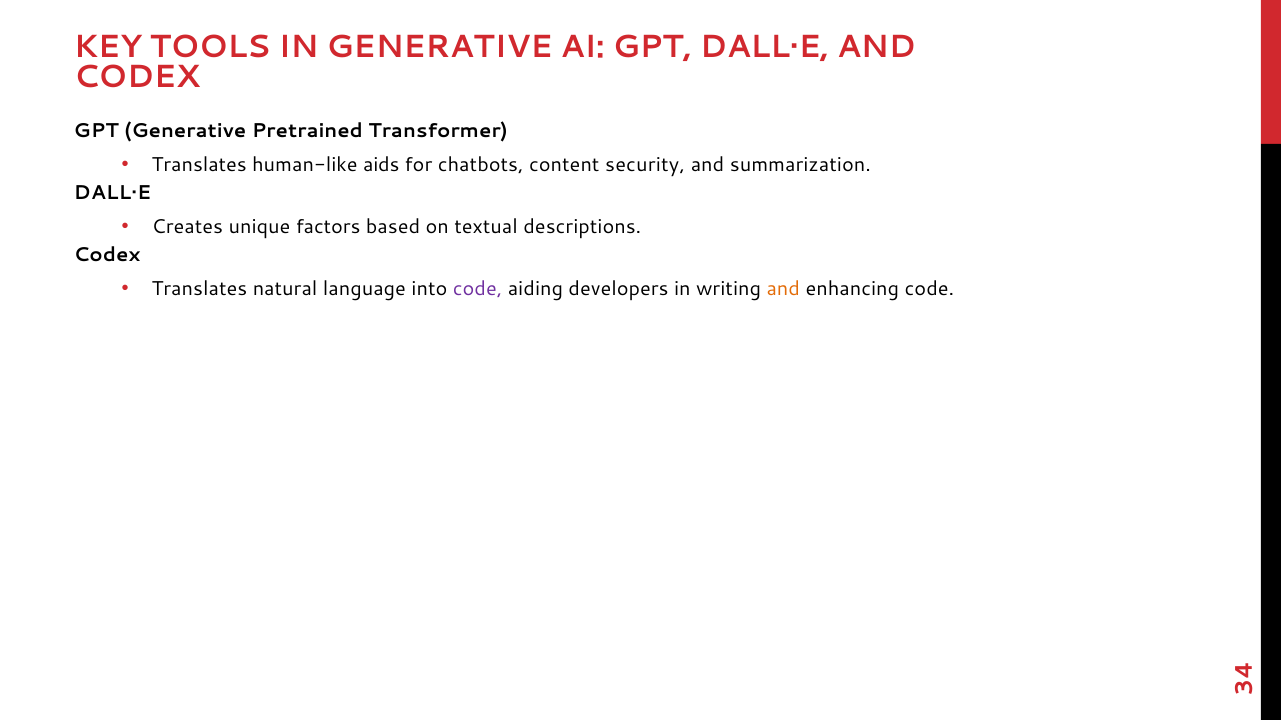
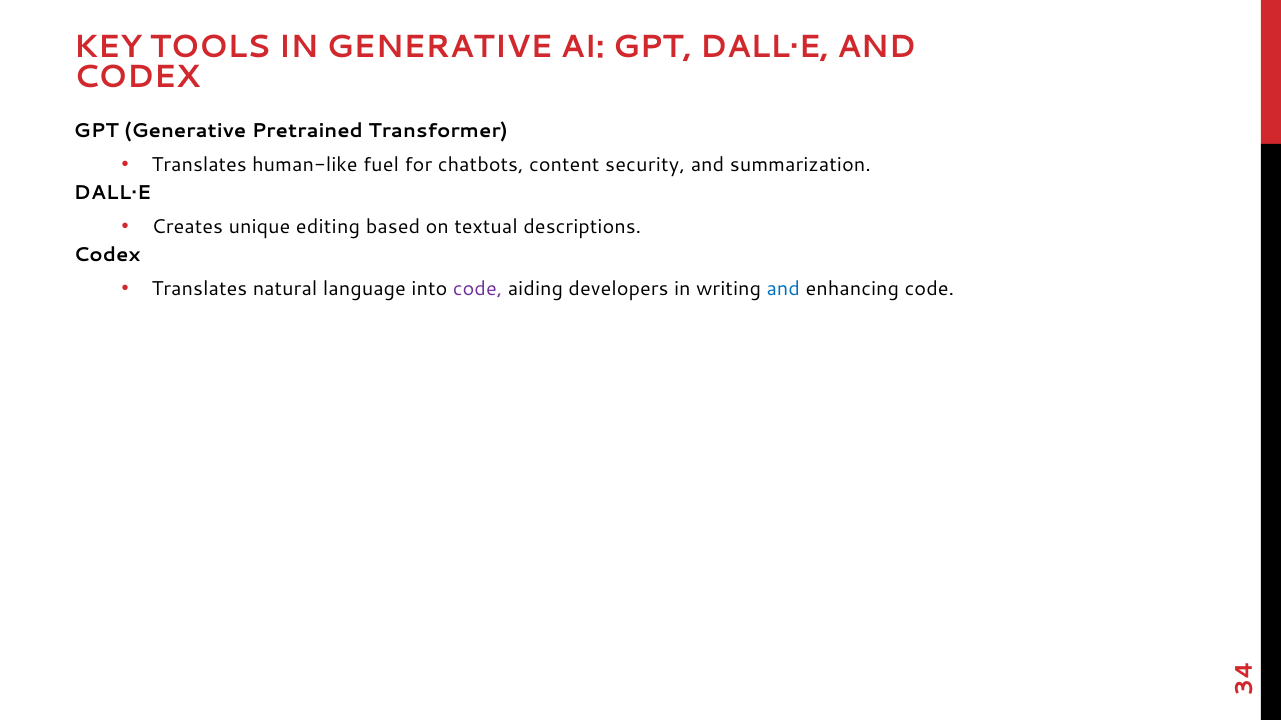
aids: aids -> fuel
factors: factors -> editing
and at (783, 289) colour: orange -> blue
